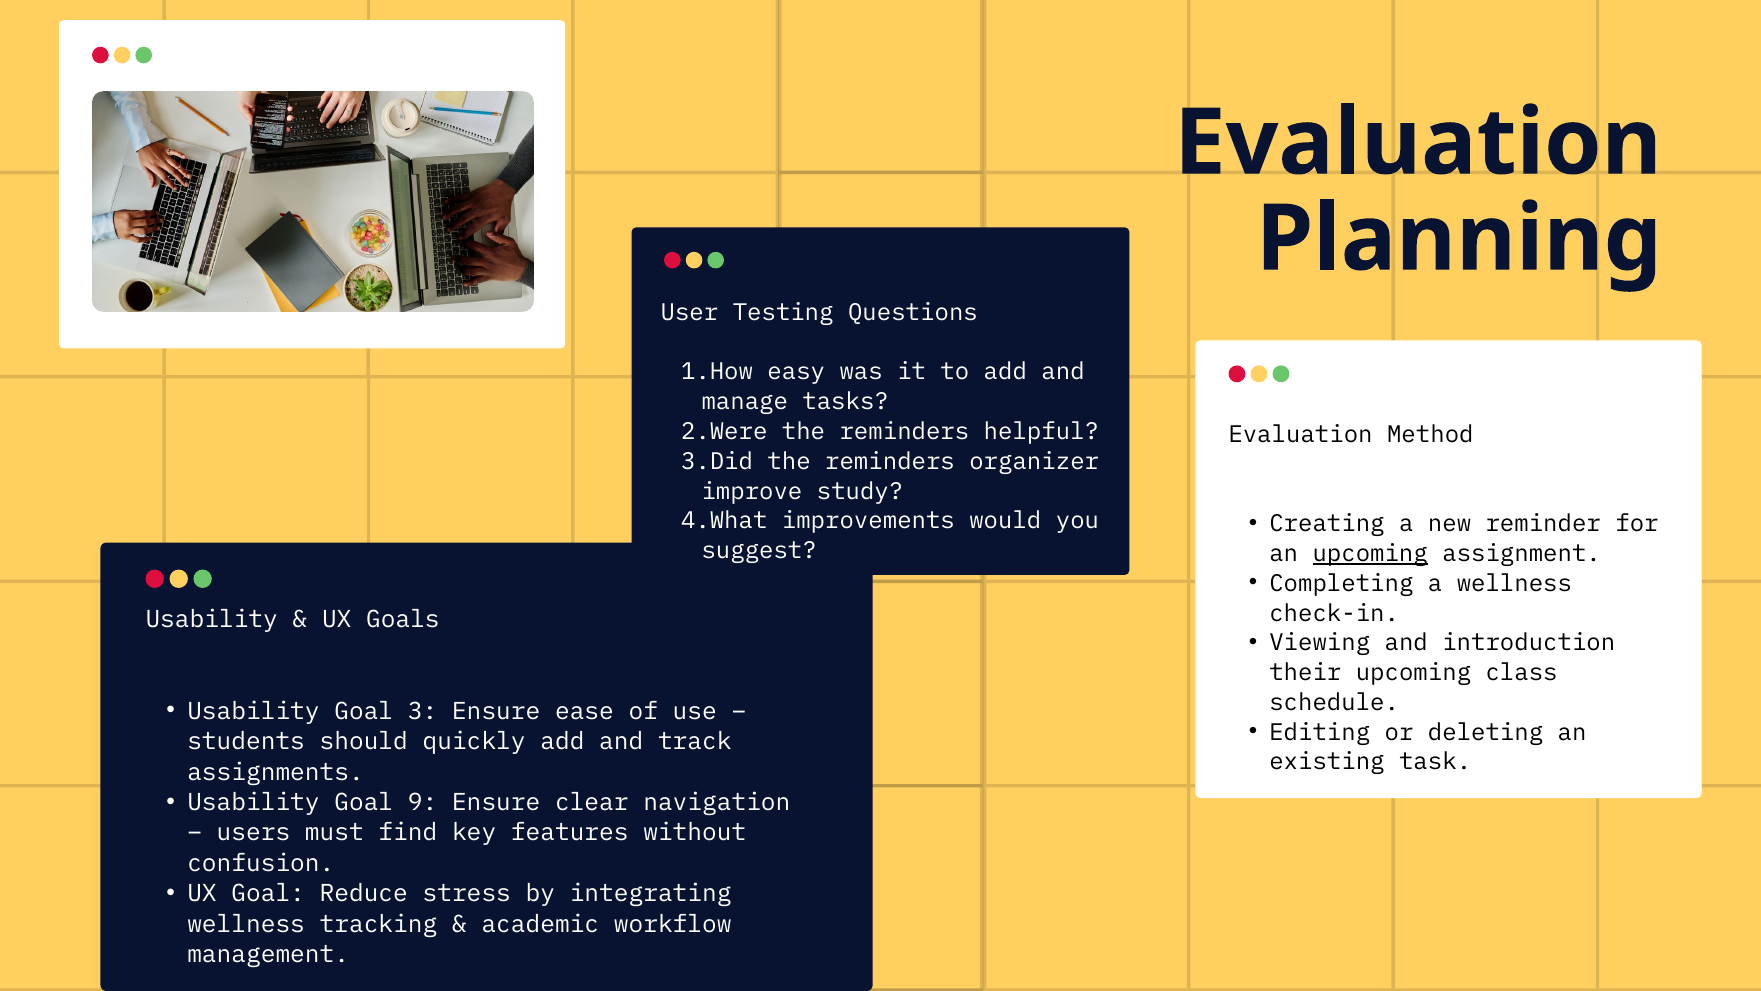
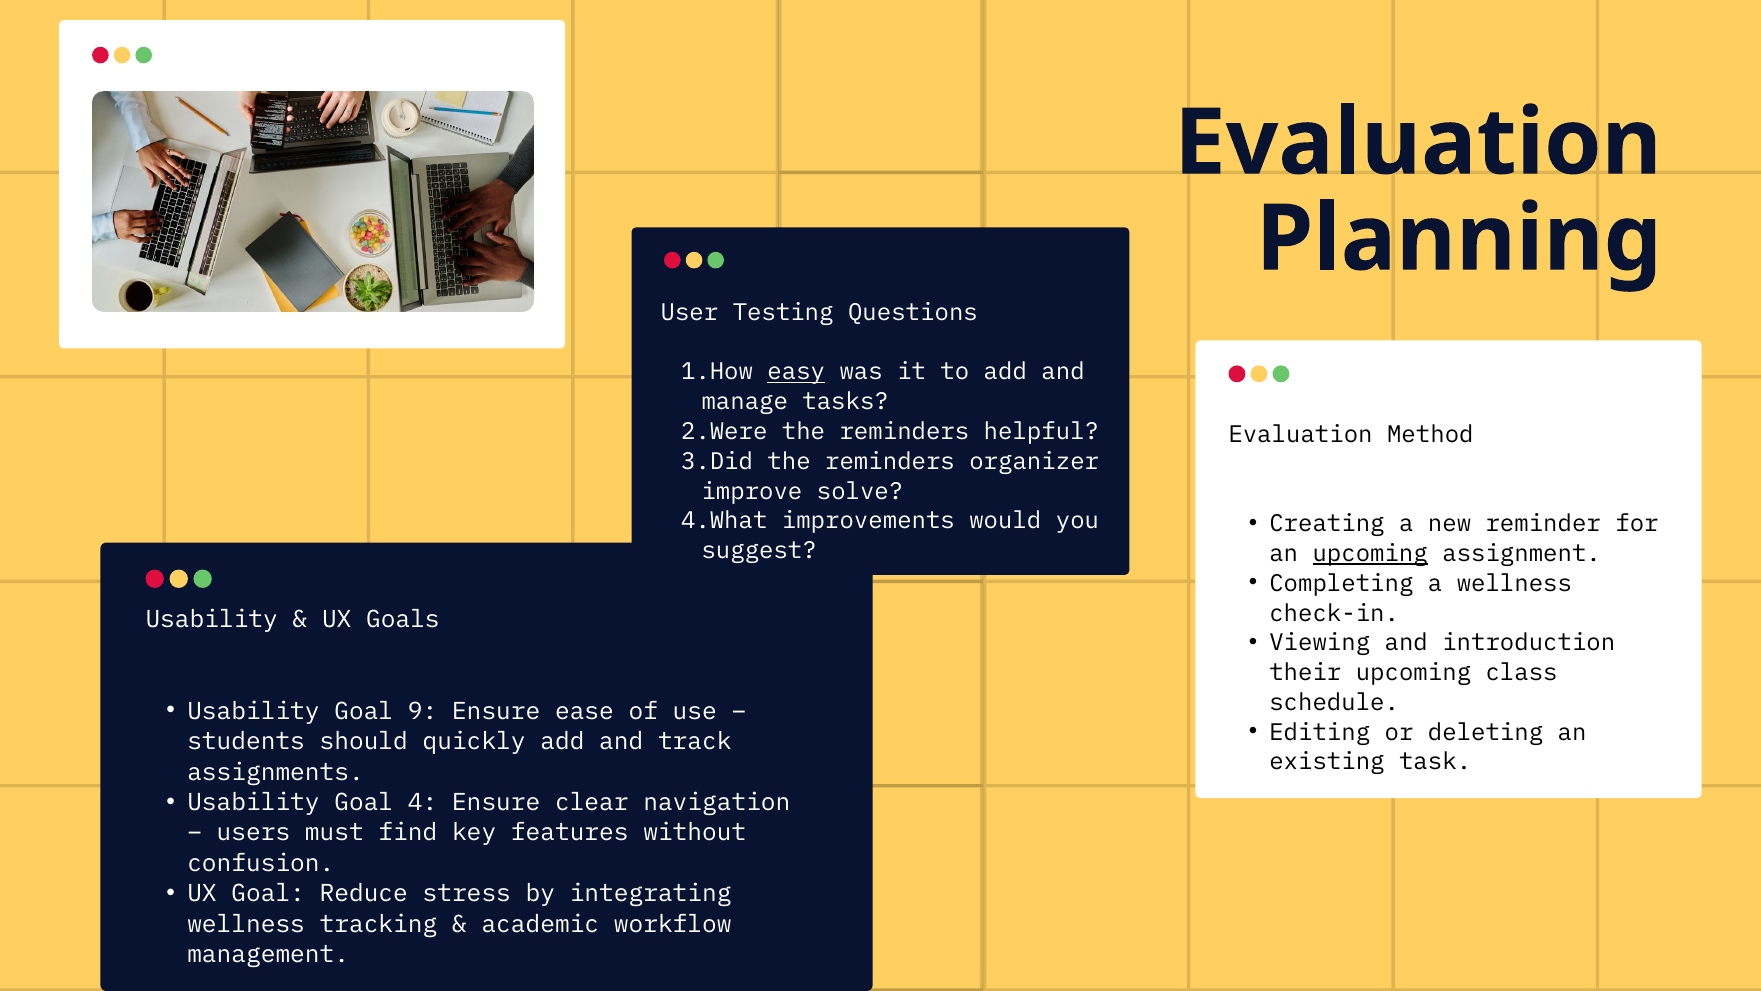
easy underline: none -> present
study: study -> solve
3: 3 -> 9
9: 9 -> 4
